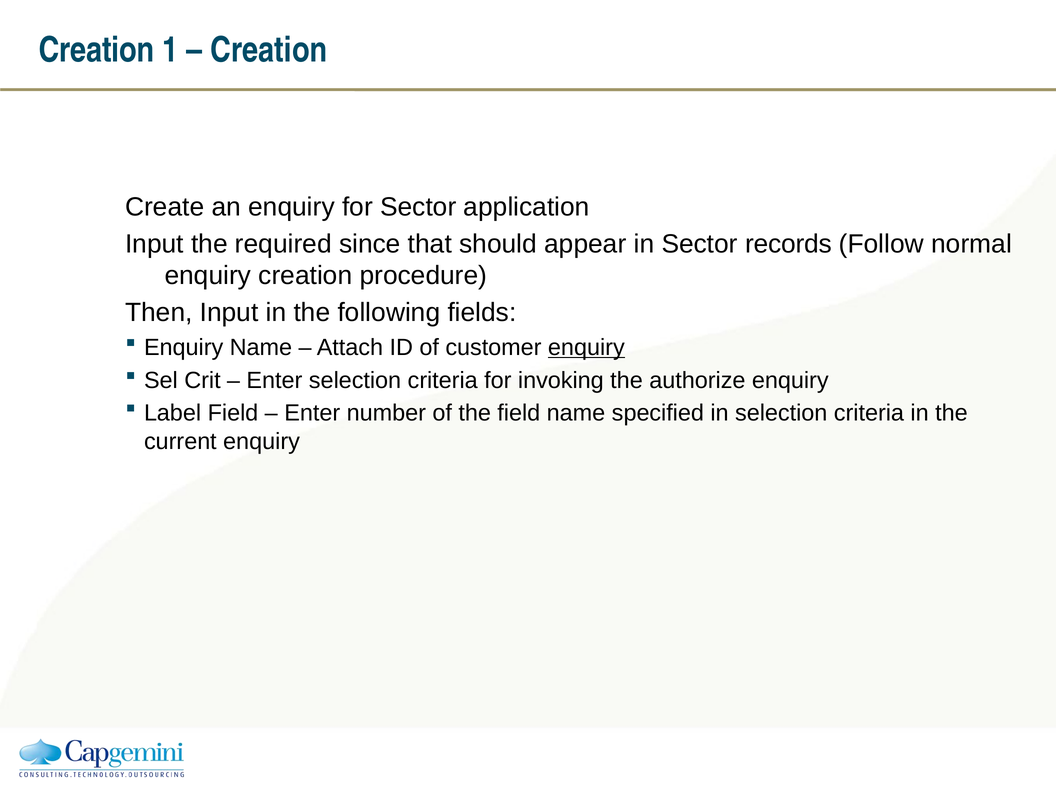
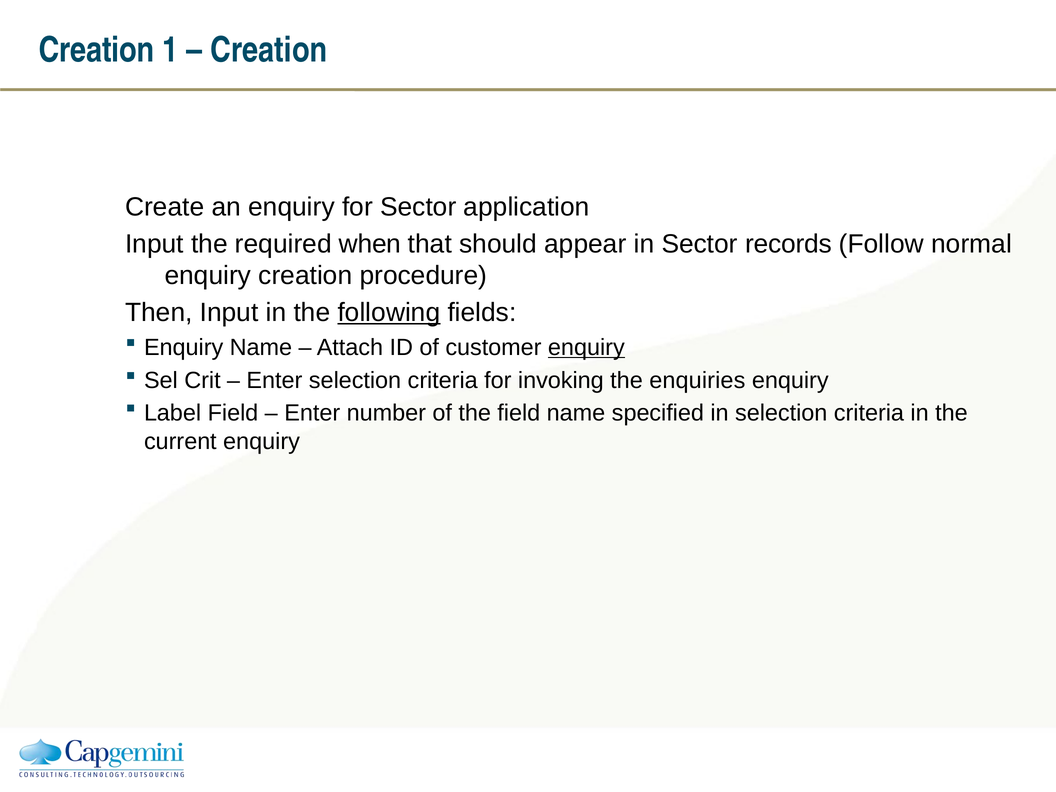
since: since -> when
following underline: none -> present
authorize: authorize -> enquiries
